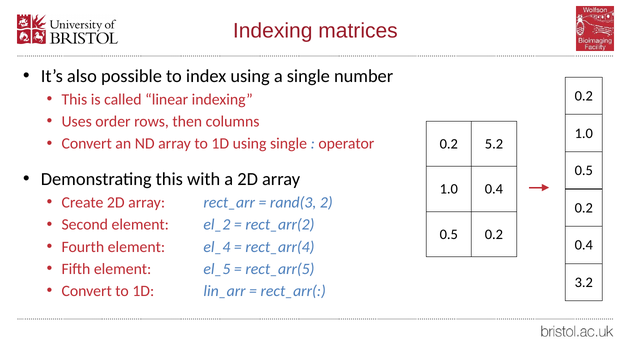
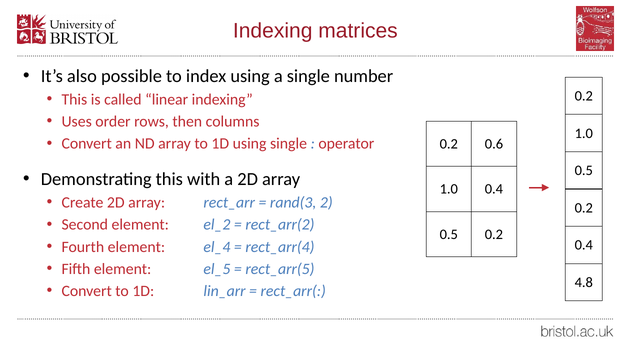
5.2: 5.2 -> 0.6
3.2: 3.2 -> 4.8
